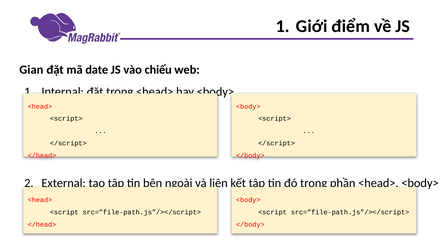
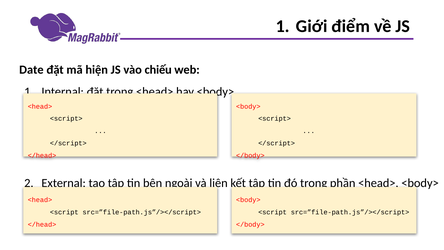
Gian: Gian -> Date
date: date -> hiện
